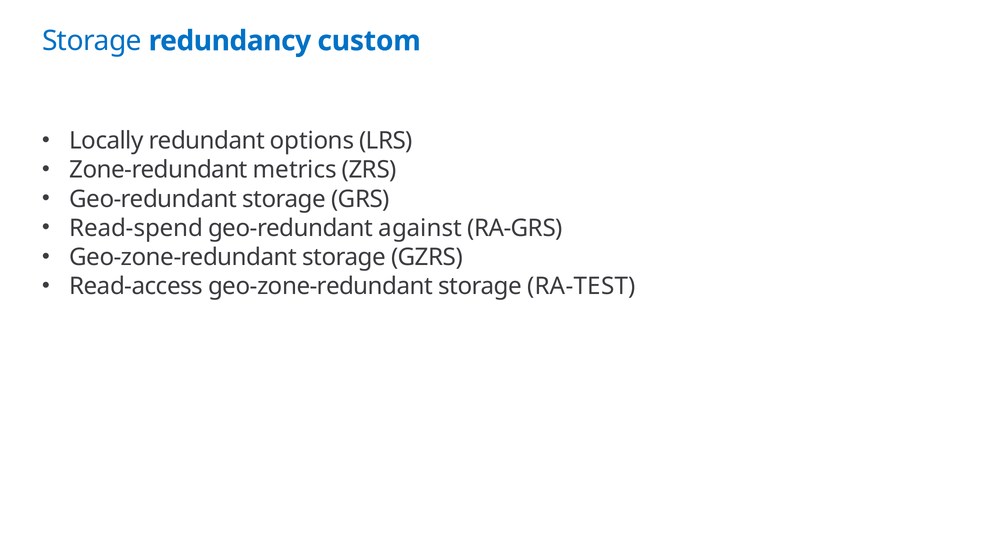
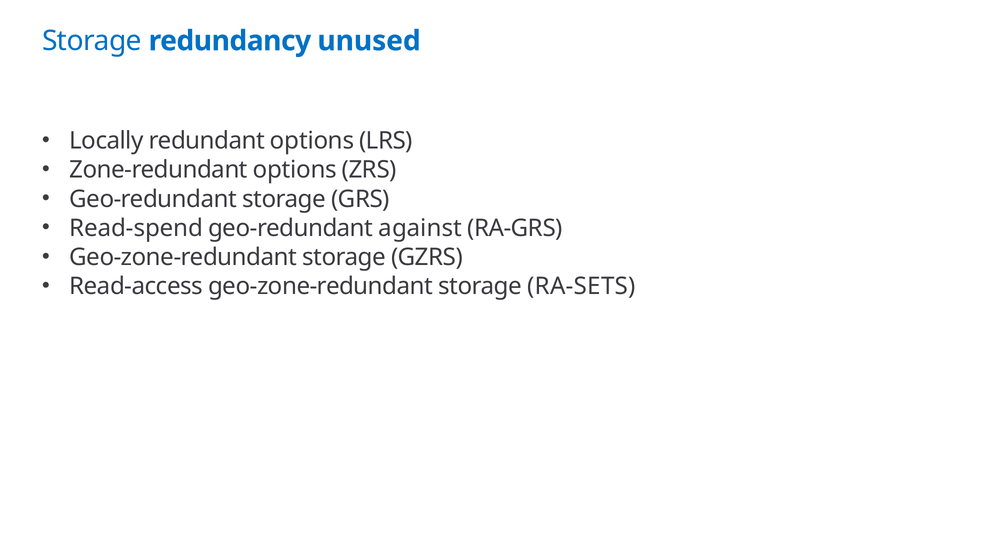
custom: custom -> unused
Zone-redundant metrics: metrics -> options
RA-TEST: RA-TEST -> RA-SETS
